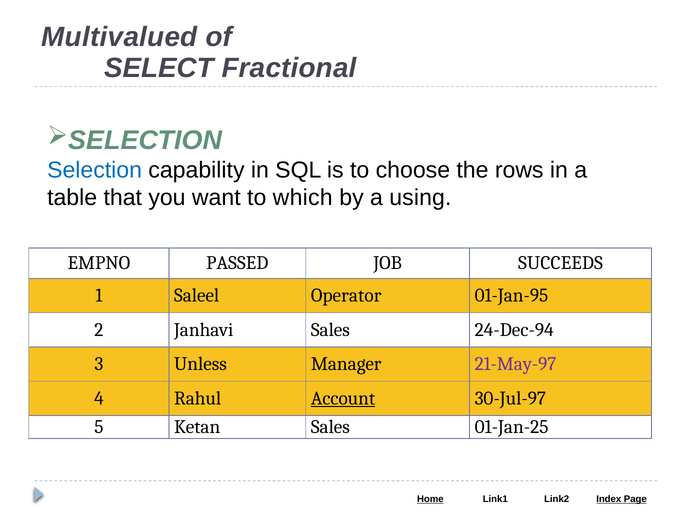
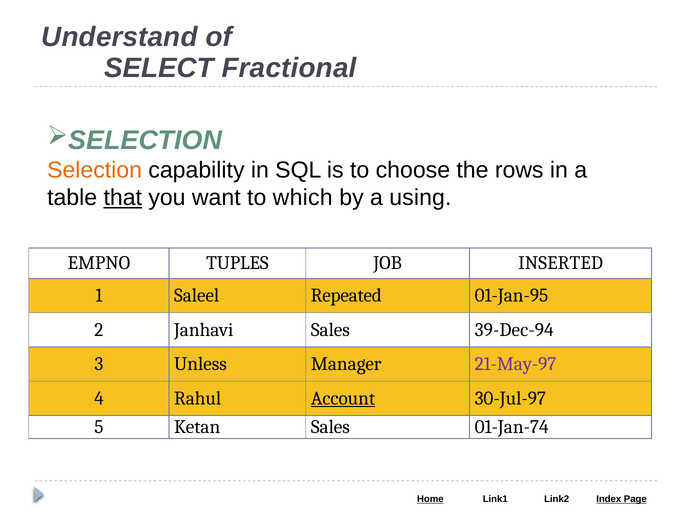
Multivalued: Multivalued -> Understand
Selection colour: blue -> orange
that underline: none -> present
PASSED: PASSED -> TUPLES
SUCCEEDS: SUCCEEDS -> INSERTED
Operator: Operator -> Repeated
24-Dec-94: 24-Dec-94 -> 39-Dec-94
01-Jan-25: 01-Jan-25 -> 01-Jan-74
